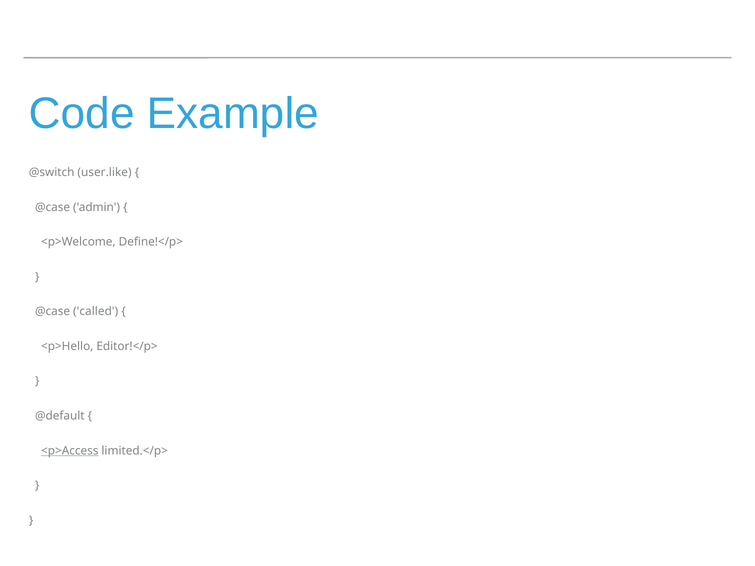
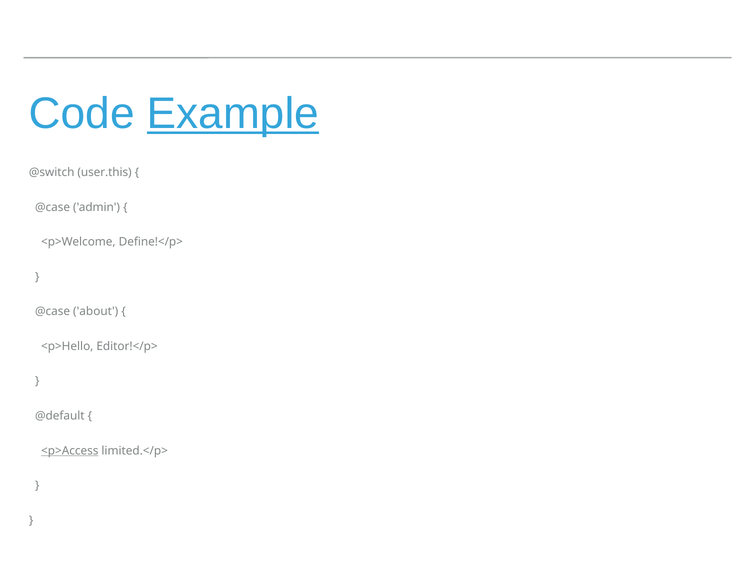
Example underline: none -> present
user.like: user.like -> user.this
called: called -> about
